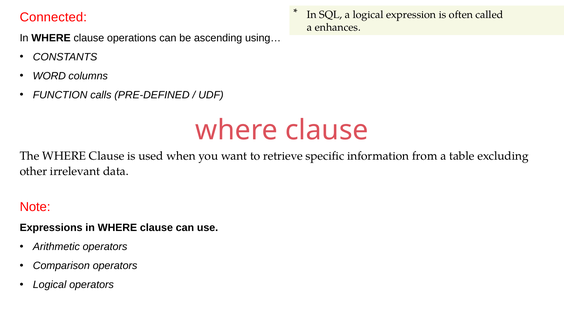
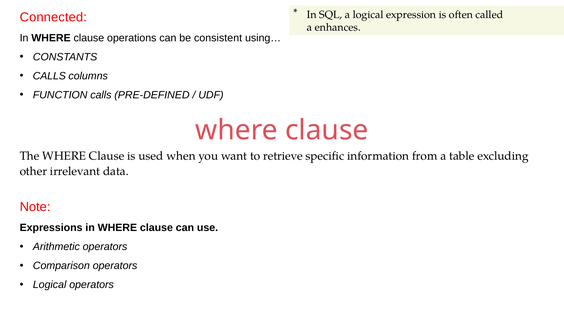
ascending: ascending -> consistent
WORD at (49, 76): WORD -> CALLS
